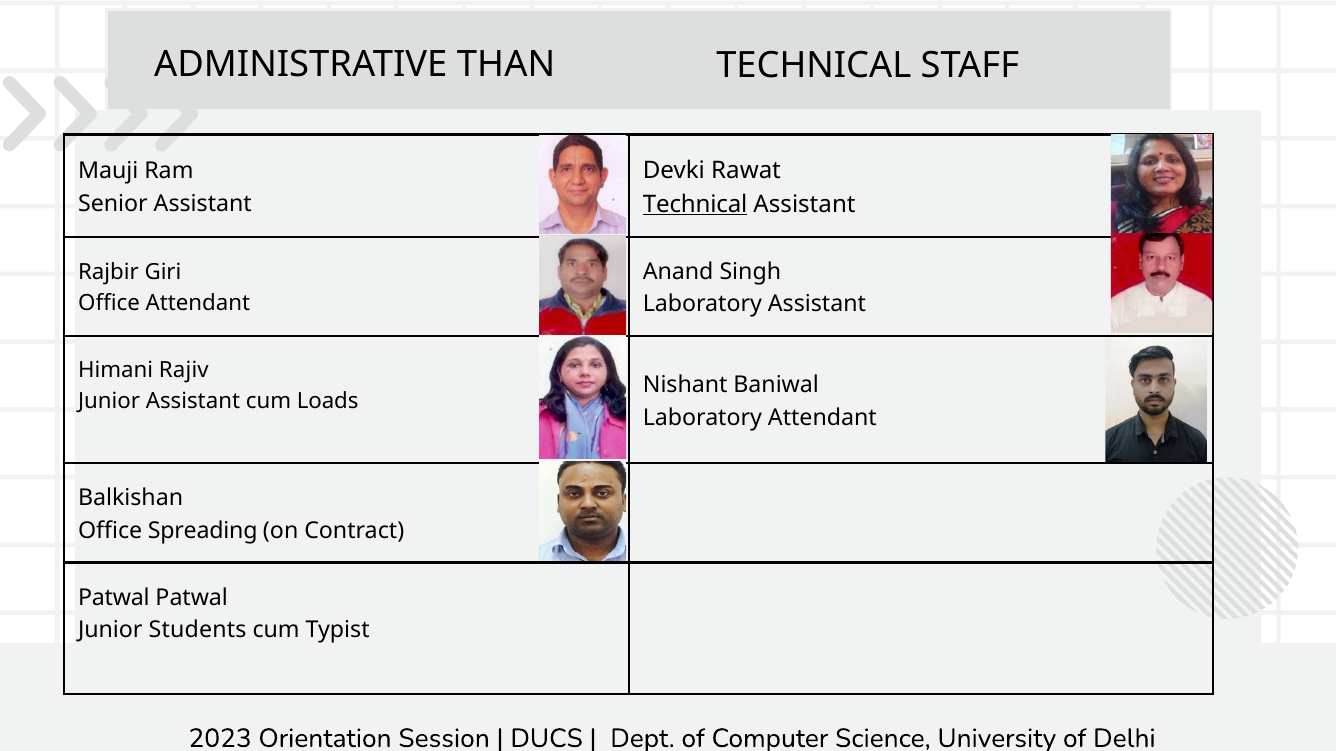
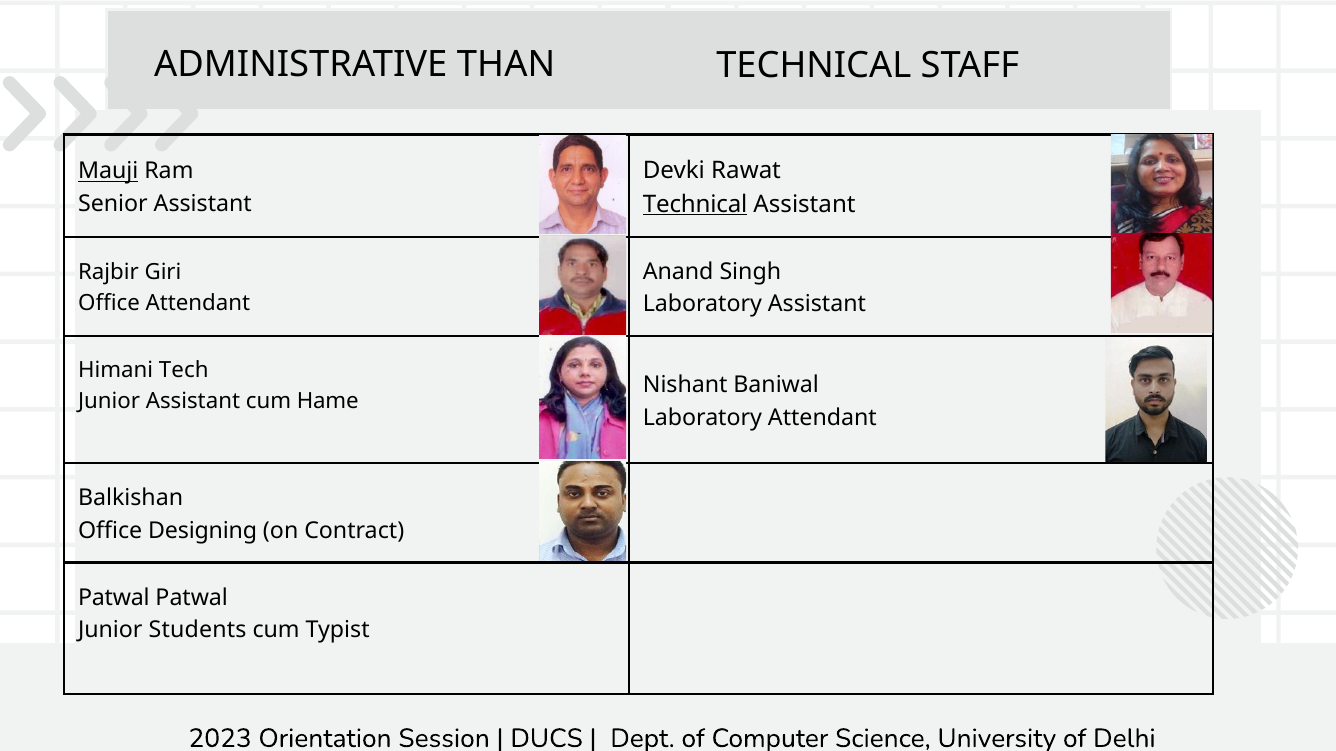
Mauji underline: none -> present
Rajiv: Rajiv -> Tech
Loads: Loads -> Hame
Spreading: Spreading -> Designing
